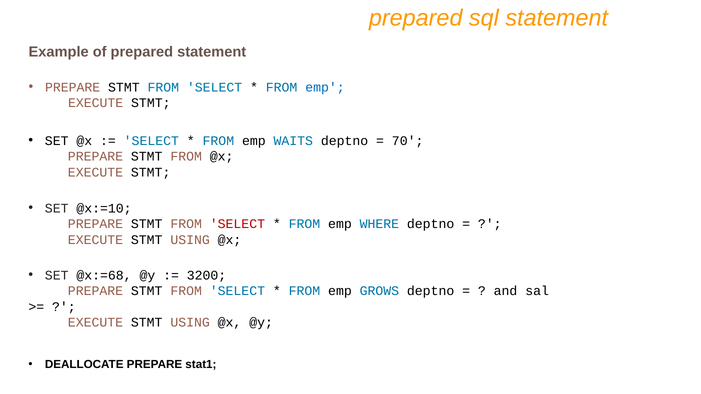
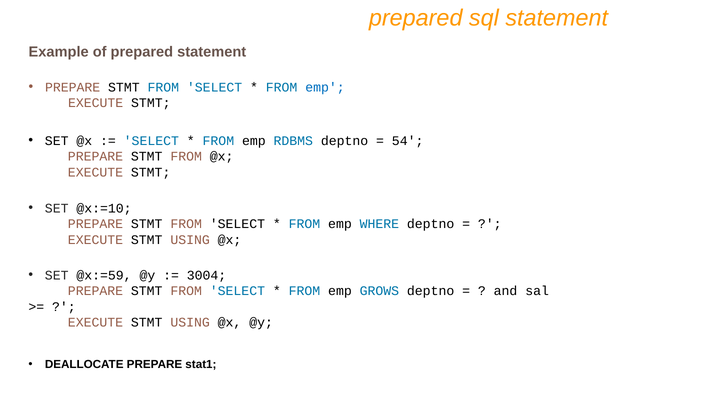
WAITS: WAITS -> RDBMS
70: 70 -> 54
SELECT at (237, 224) colour: red -> black
@x:=68: @x:=68 -> @x:=59
3200: 3200 -> 3004
